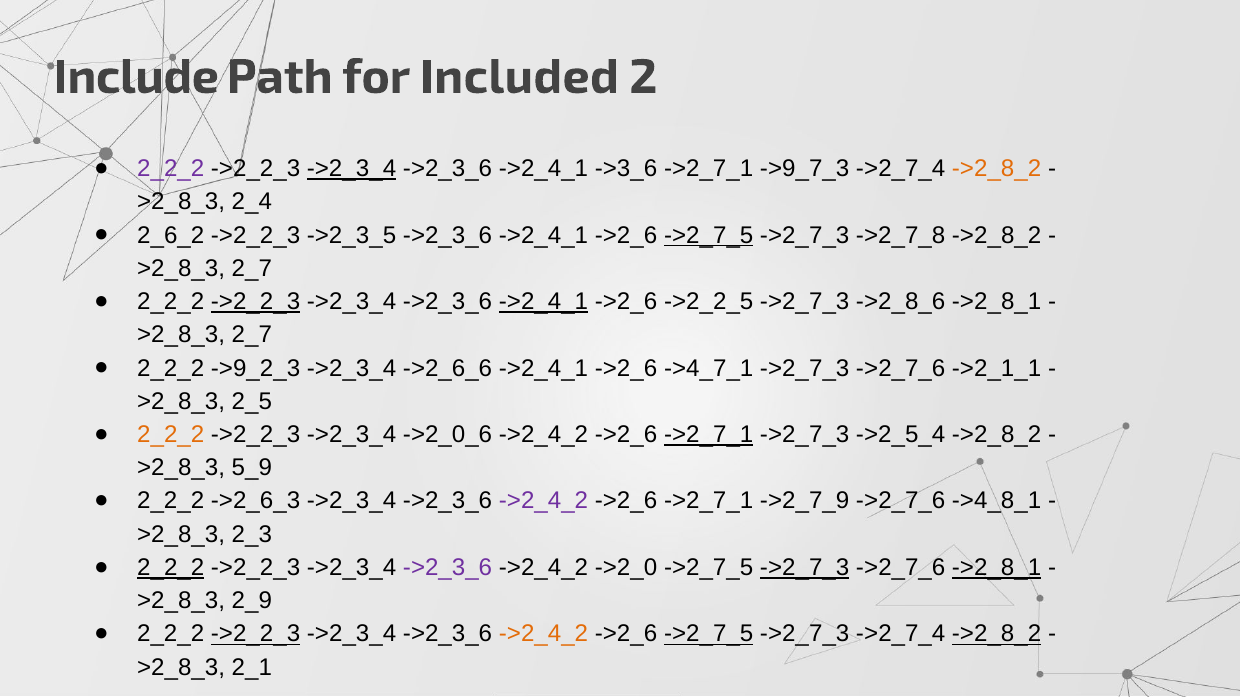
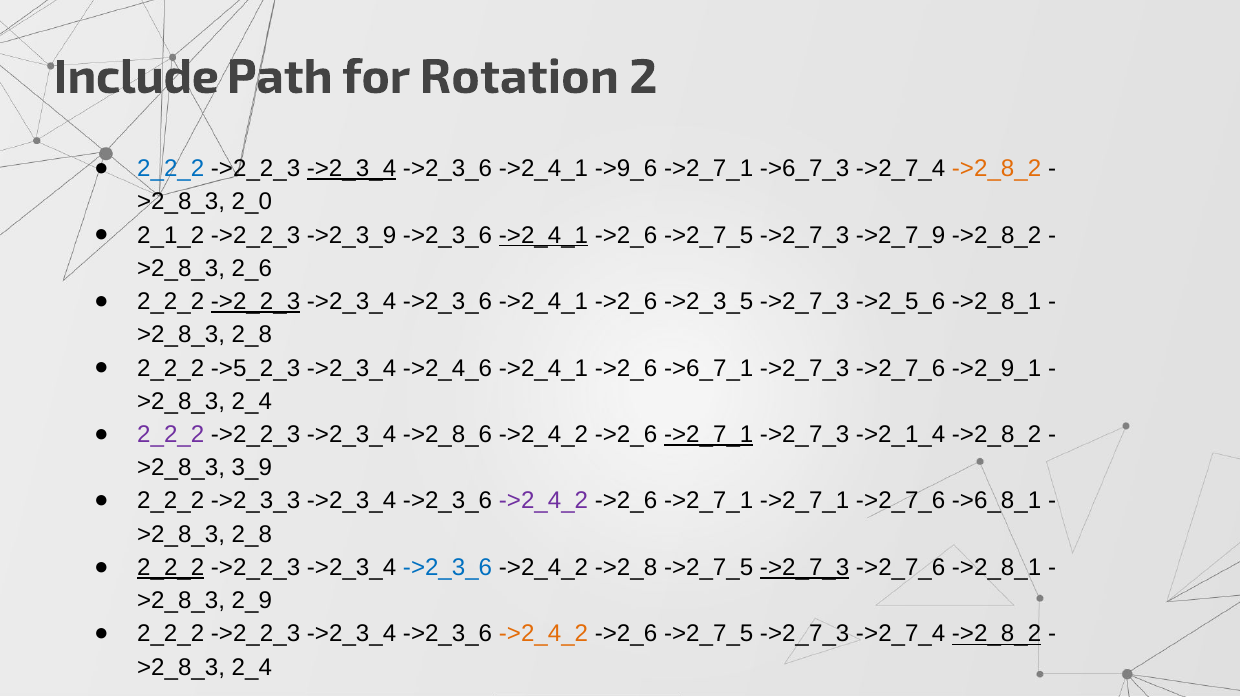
Included: Included -> Rotation
2_2_2 at (171, 169) colour: purple -> blue
->3_6: ->3_6 -> ->9_6
->9_7_3: ->9_7_3 -> ->6_7_3
2_4: 2_4 -> 2_0
2_6_2: 2_6_2 -> 2_1_2
->2_3_5: ->2_3_5 -> ->2_3_9
->2_4_1 at (544, 235) underline: none -> present
->2_7_5 at (709, 235) underline: present -> none
->2_7_8: ->2_7_8 -> ->2_7_9
2_7 at (252, 269): 2_7 -> 2_6
->2_4_1 at (544, 302) underline: present -> none
->2_2_5: ->2_2_5 -> ->2_3_5
->2_8_6: ->2_8_6 -> ->2_5_6
2_7 at (252, 335): 2_7 -> 2_8
->9_2_3: ->9_2_3 -> ->5_2_3
->2_6_6: ->2_6_6 -> ->2_4_6
->4_7_1: ->4_7_1 -> ->6_7_1
->2_1_1: ->2_1_1 -> ->2_9_1
2_5 at (252, 402): 2_5 -> 2_4
2_2_2 at (171, 435) colour: orange -> purple
->2_0_6: ->2_0_6 -> ->2_8_6
->2_5_4: ->2_5_4 -> ->2_1_4
5_9: 5_9 -> 3_9
->2_6_3: ->2_6_3 -> ->2_3_3
->2_7_1 ->2_7_9: ->2_7_9 -> ->2_7_1
->4_8_1: ->4_8_1 -> ->6_8_1
2_3 at (252, 535): 2_3 -> 2_8
->2_3_6 at (448, 568) colour: purple -> blue
->2_0: ->2_0 -> ->2_8
->2_8_1 at (997, 568) underline: present -> none
->2_2_3 at (256, 634) underline: present -> none
->2_7_5 at (709, 634) underline: present -> none
2_1 at (252, 668): 2_1 -> 2_4
